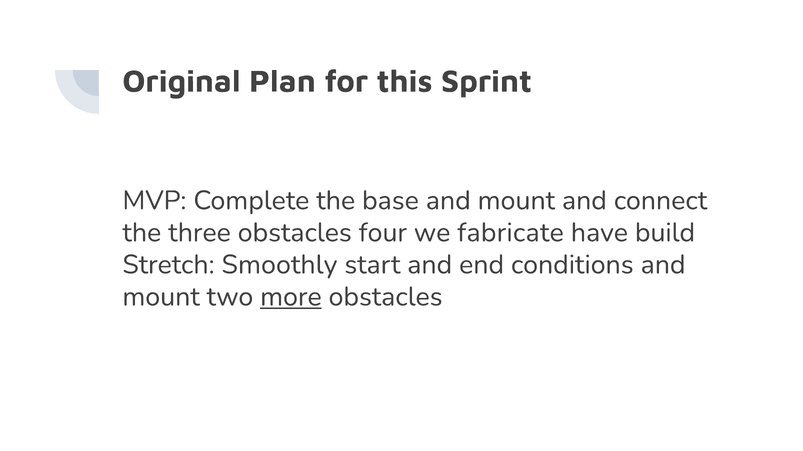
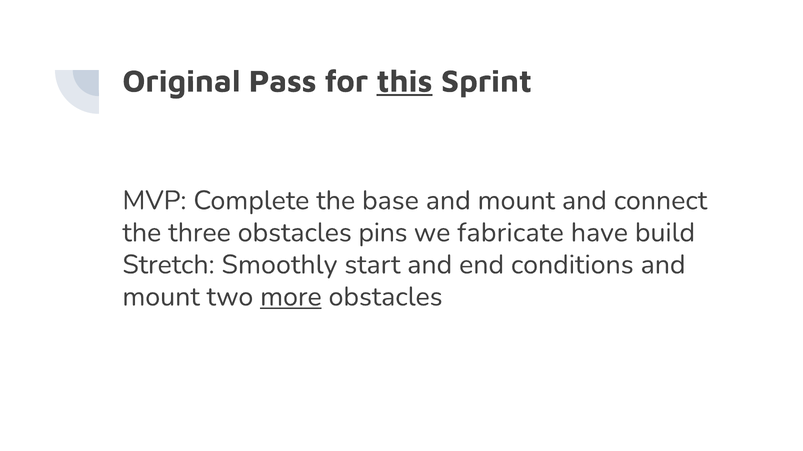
Plan: Plan -> Pass
this underline: none -> present
four: four -> pins
